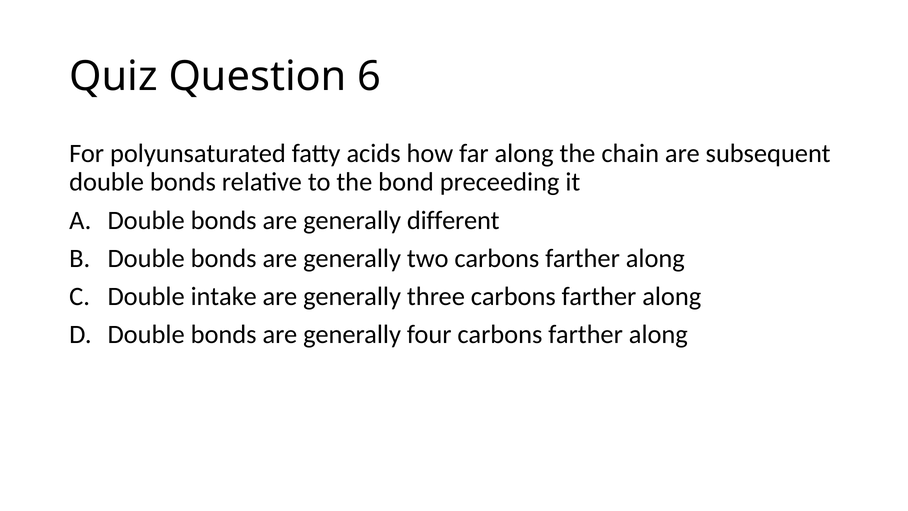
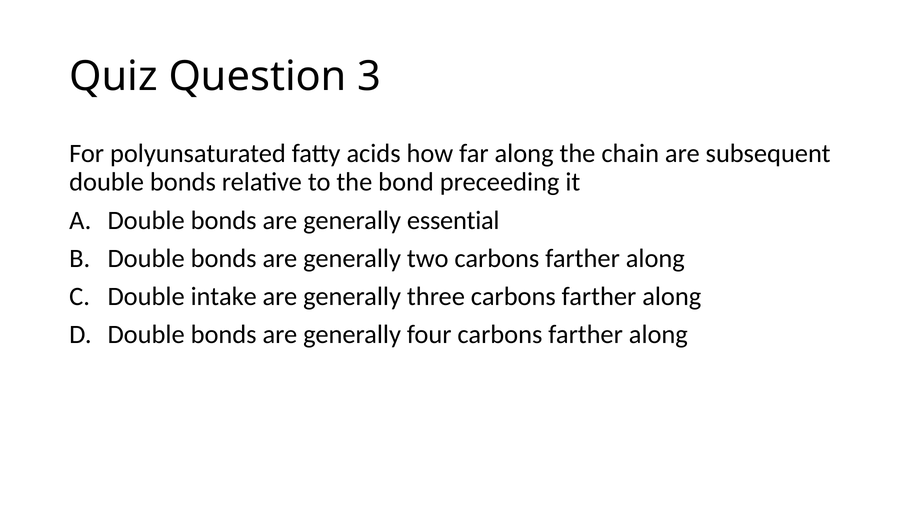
6: 6 -> 3
different: different -> essential
